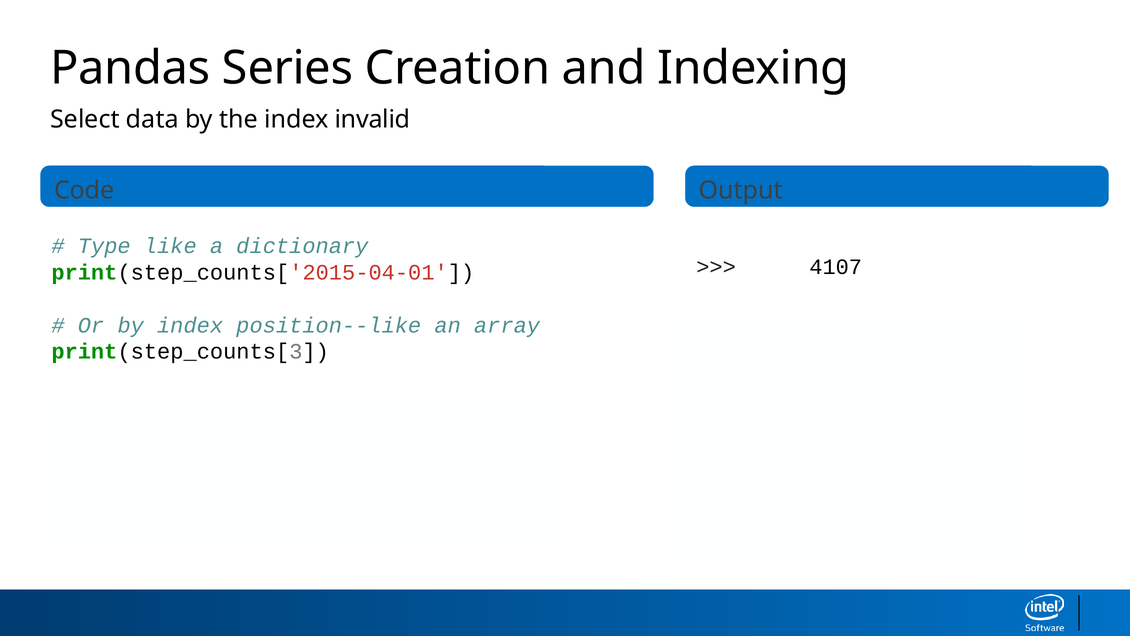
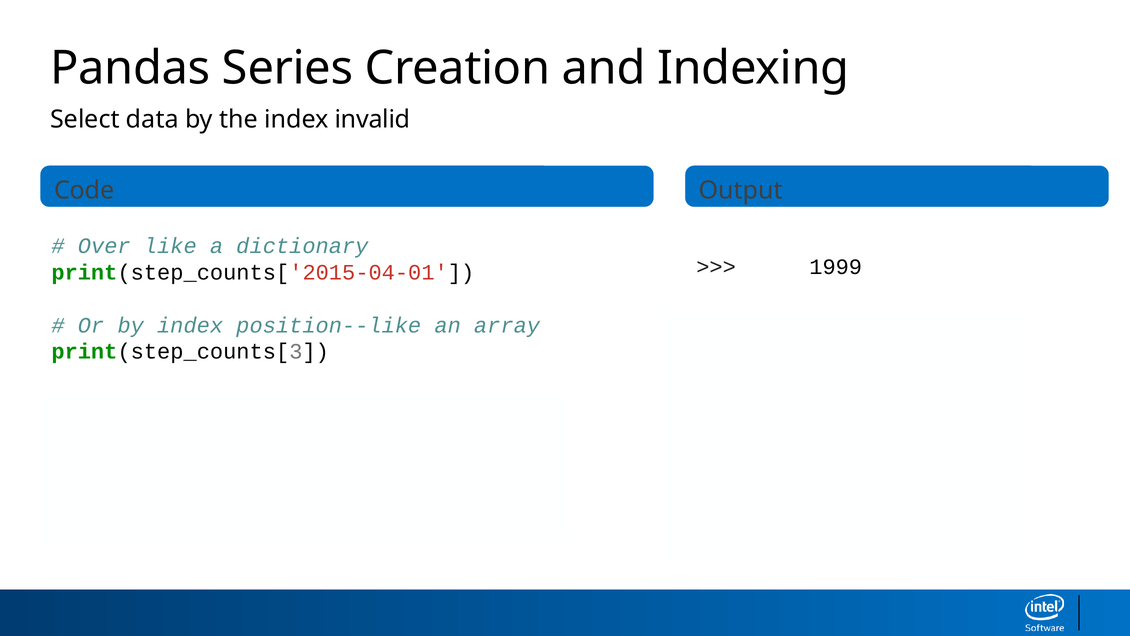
Type: Type -> Over
4107: 4107 -> 1999
